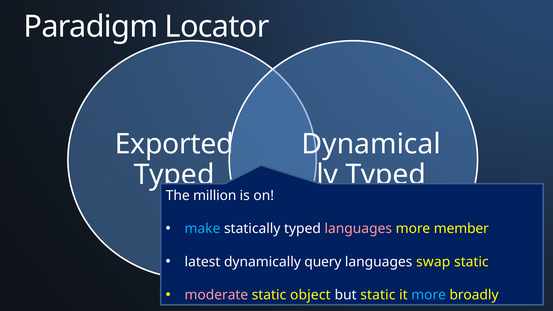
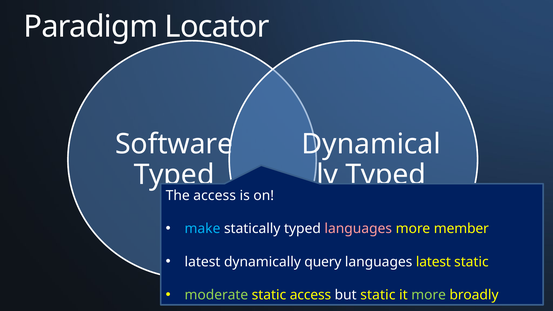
Exported: Exported -> Software
The million: million -> access
languages swap: swap -> latest
moderate colour: pink -> light green
static object: object -> access
more at (429, 295) colour: light blue -> light green
